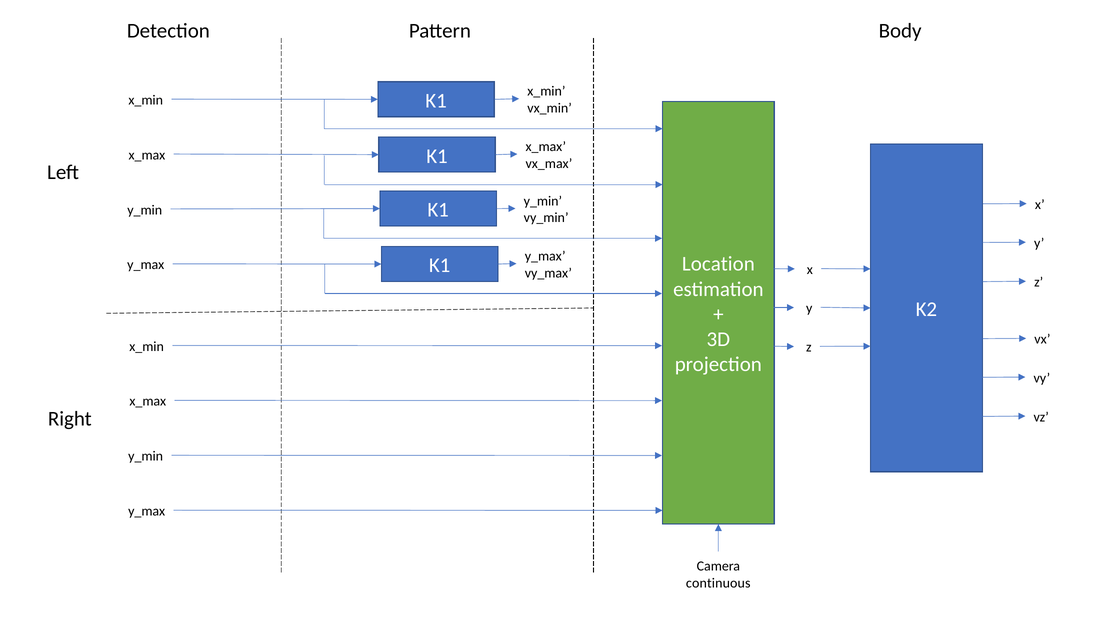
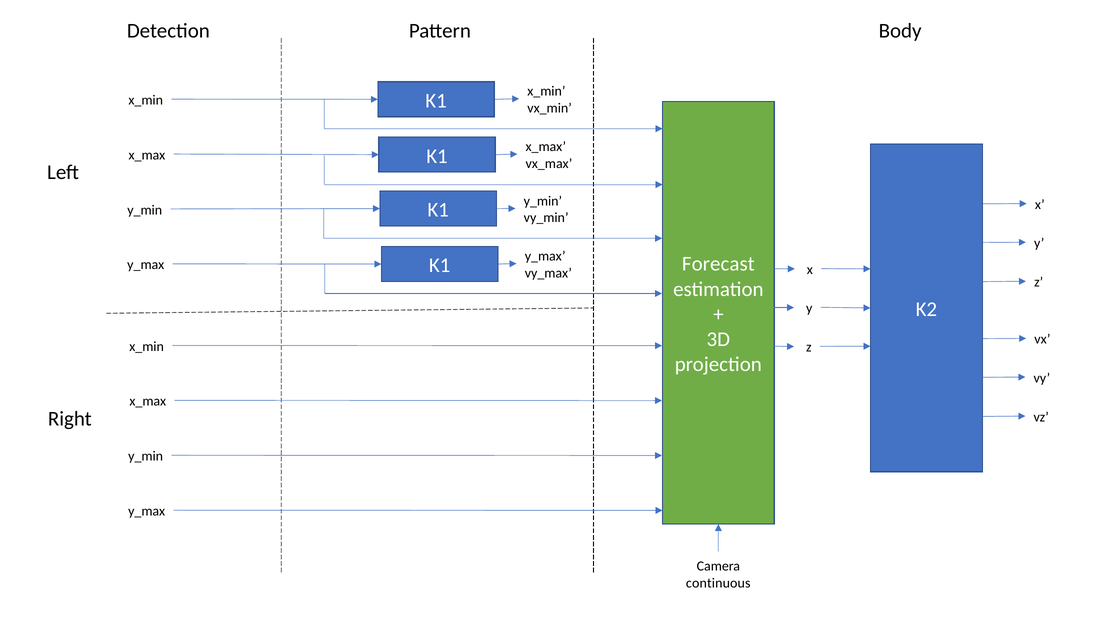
Location: Location -> Forecast
